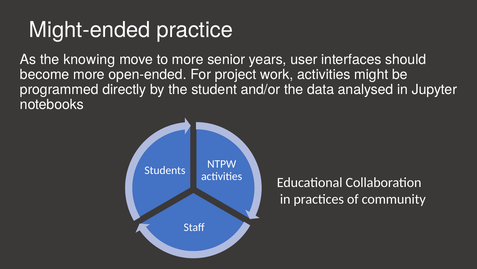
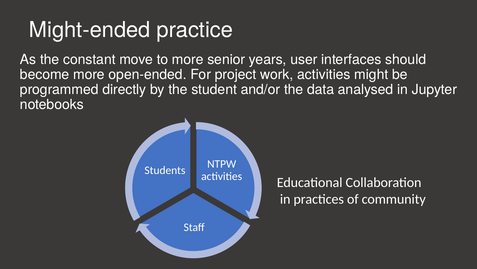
knowing: knowing -> constant
